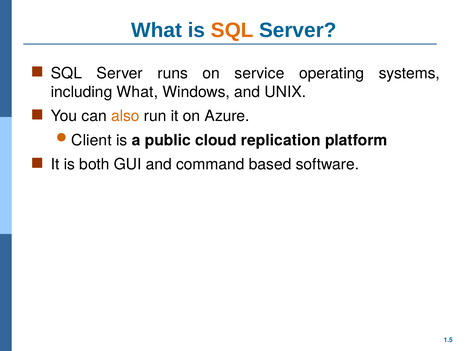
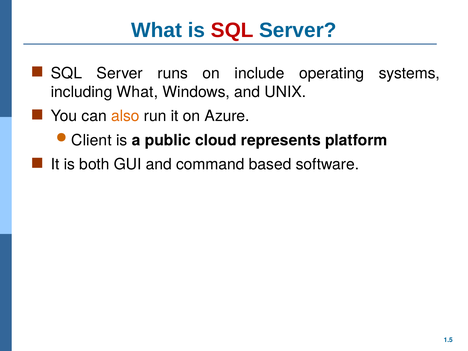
SQL at (232, 30) colour: orange -> red
service: service -> include
replication: replication -> represents
